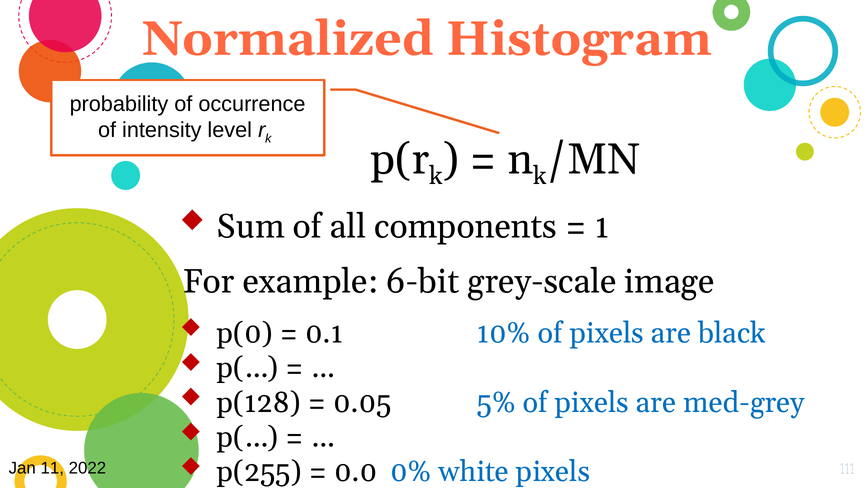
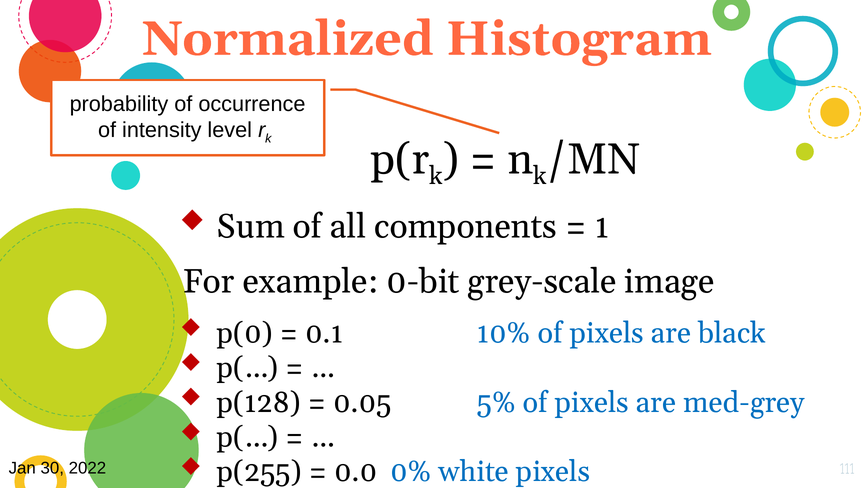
6-bit: 6-bit -> 0-bit
11: 11 -> 30
